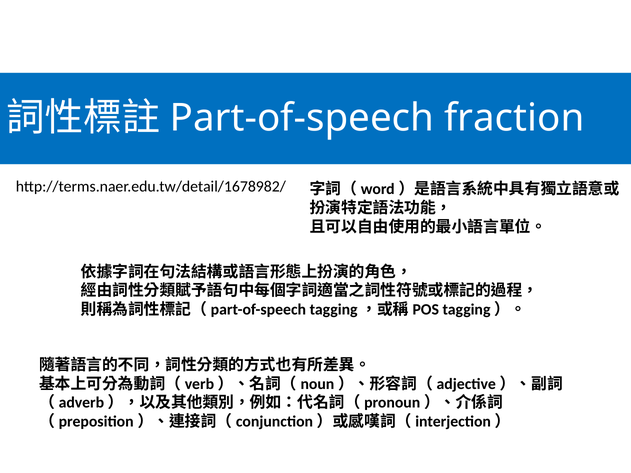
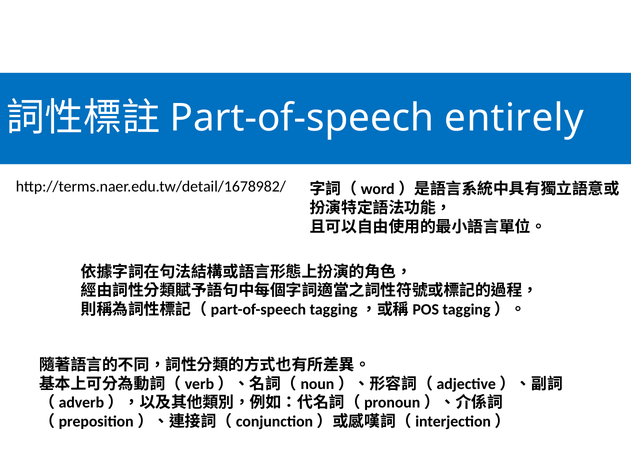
fraction: fraction -> entirely
